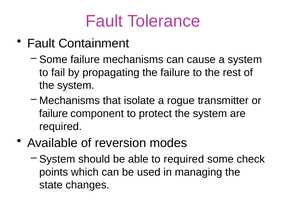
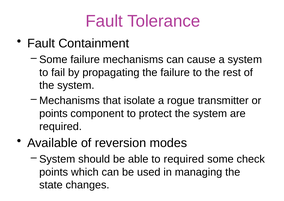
failure at (54, 113): failure -> points
